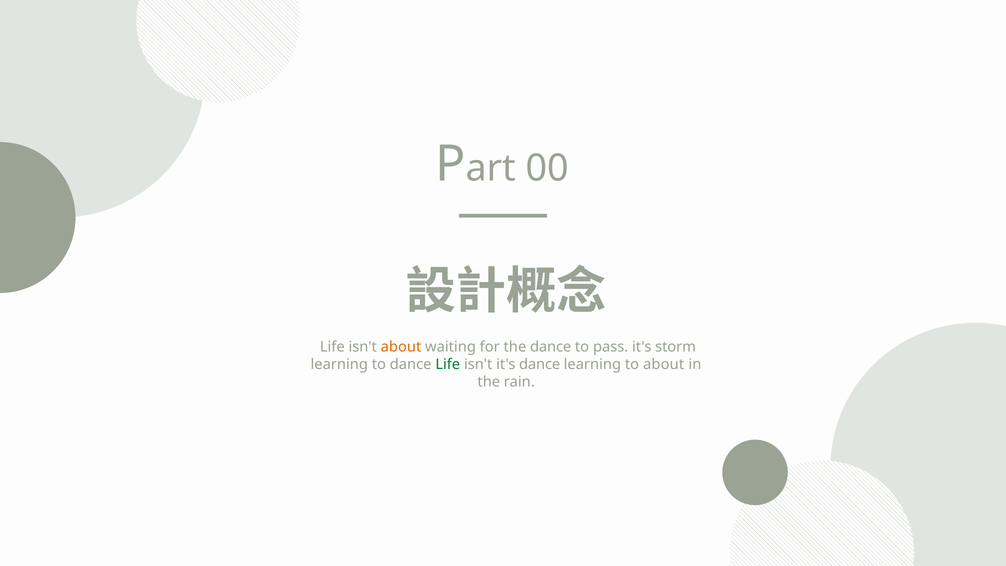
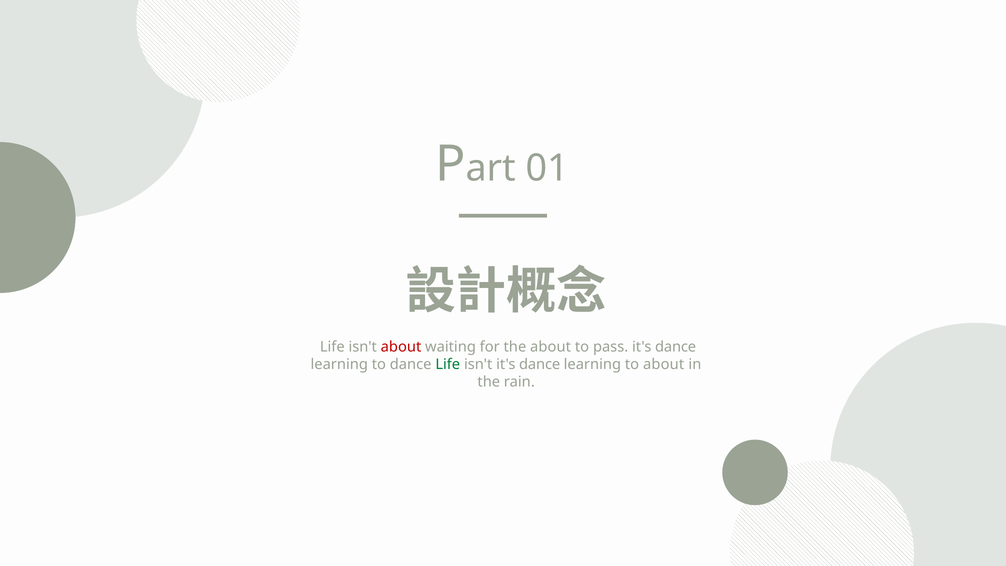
00: 00 -> 01
about at (401, 347) colour: orange -> red
the dance: dance -> about
pass it's storm: storm -> dance
